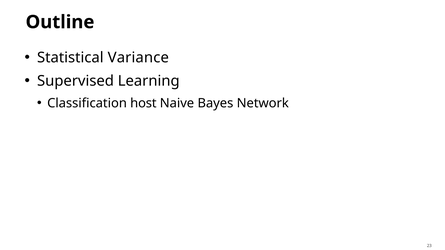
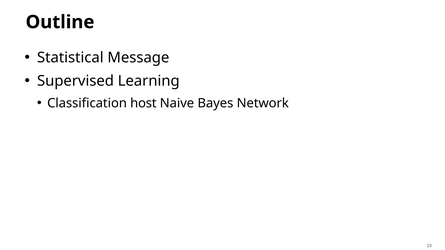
Variance: Variance -> Message
